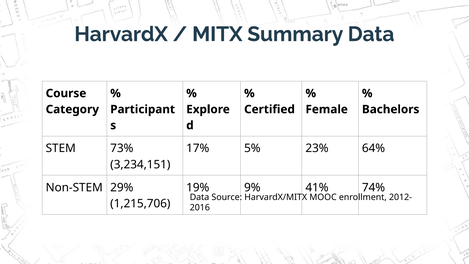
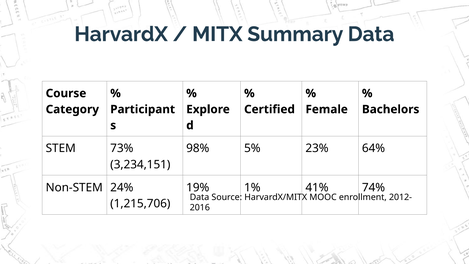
17%: 17% -> 98%
29%: 29% -> 24%
9%: 9% -> 1%
